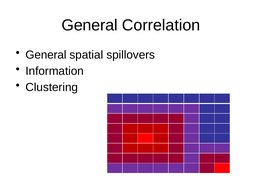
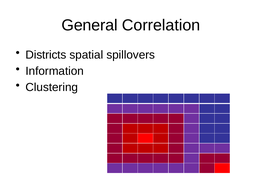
General at (46, 55): General -> Districts
